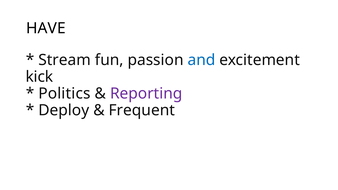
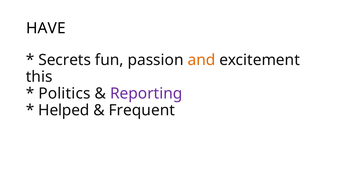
Stream: Stream -> Secrets
and colour: blue -> orange
kick: kick -> this
Deploy: Deploy -> Helped
